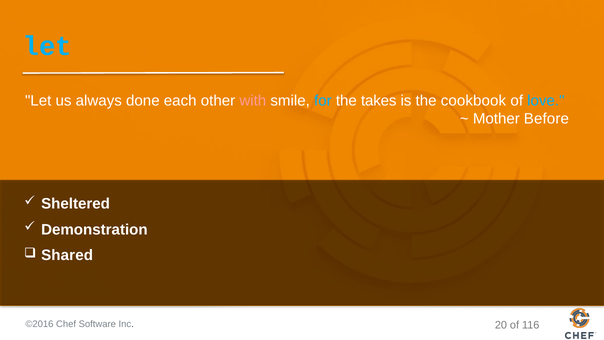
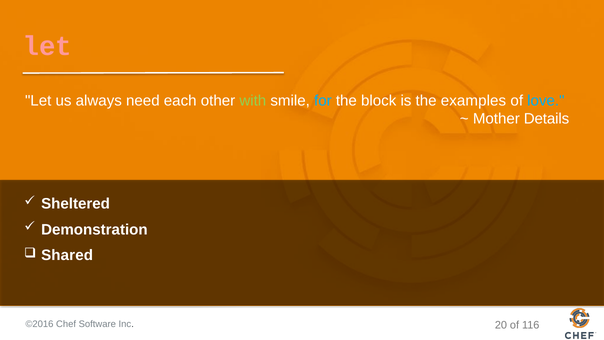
let at (47, 46) colour: light blue -> pink
done: done -> need
with colour: pink -> light green
takes: takes -> block
cookbook: cookbook -> examples
Before: Before -> Details
